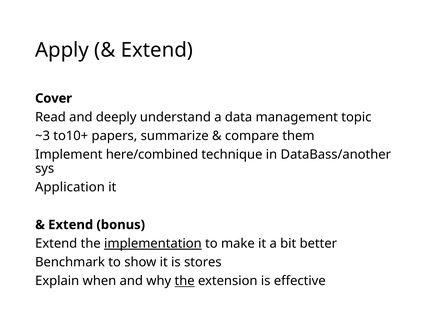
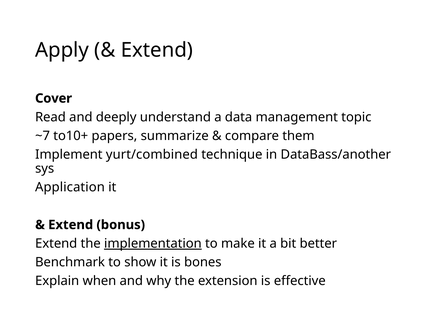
~3: ~3 -> ~7
here/combined: here/combined -> yurt/combined
stores: stores -> bones
the at (185, 281) underline: present -> none
